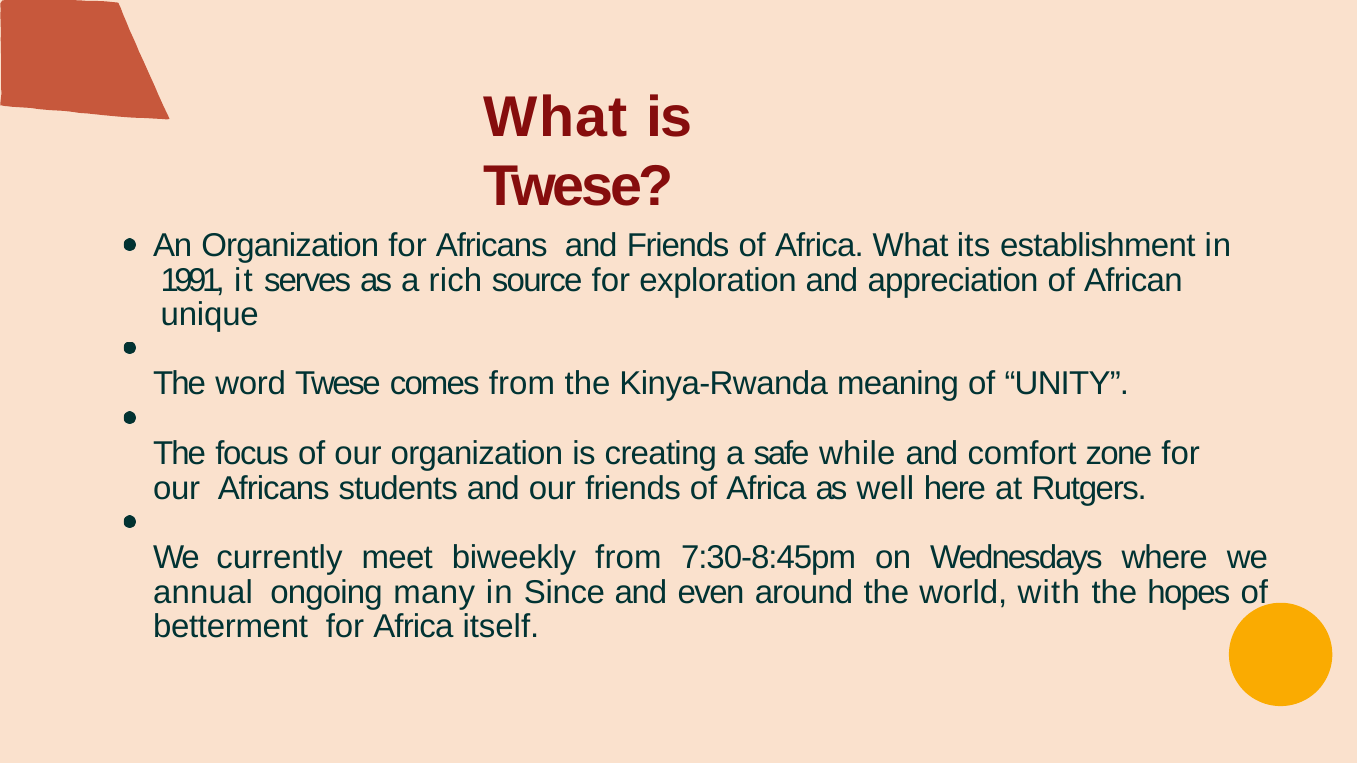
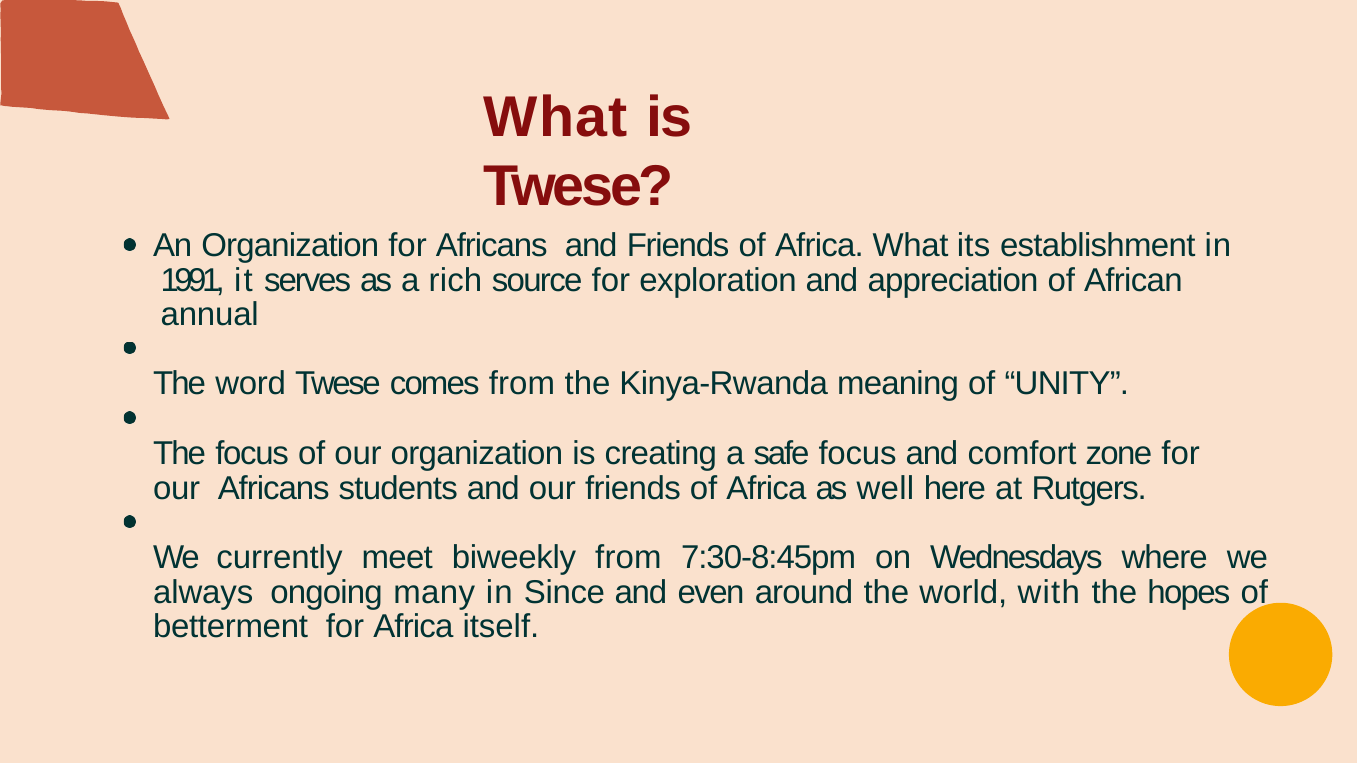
unique: unique -> annual
safe while: while -> focus
annual: annual -> always
